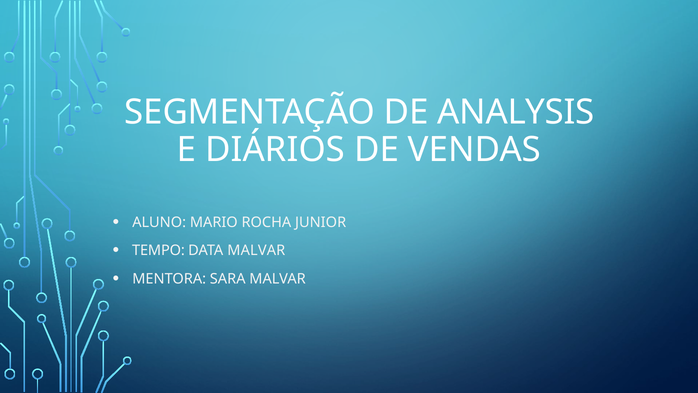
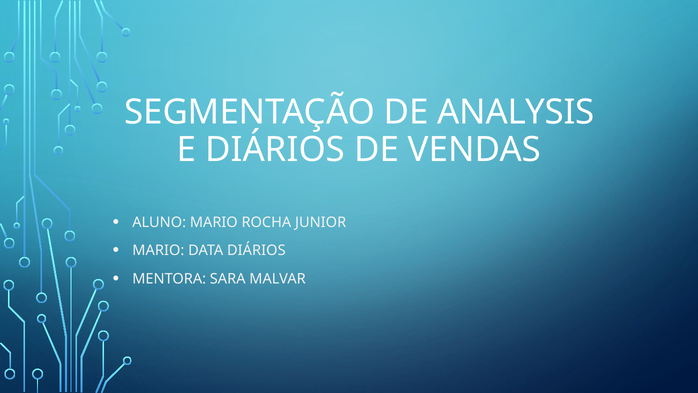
TEMPO at (158, 250): TEMPO -> MARIO
DATA MALVAR: MALVAR -> DIÁRIOS
